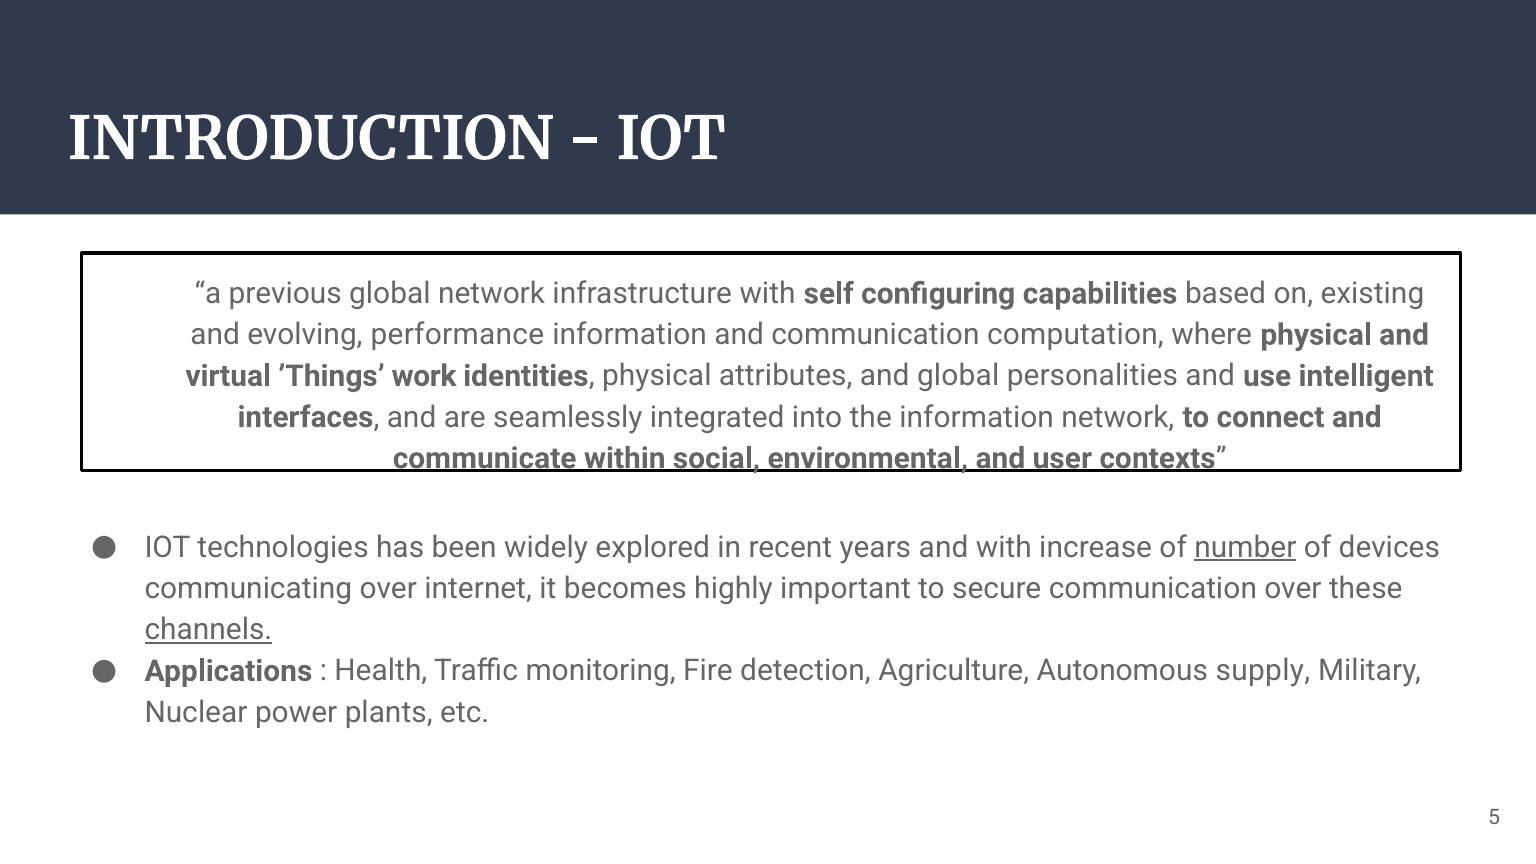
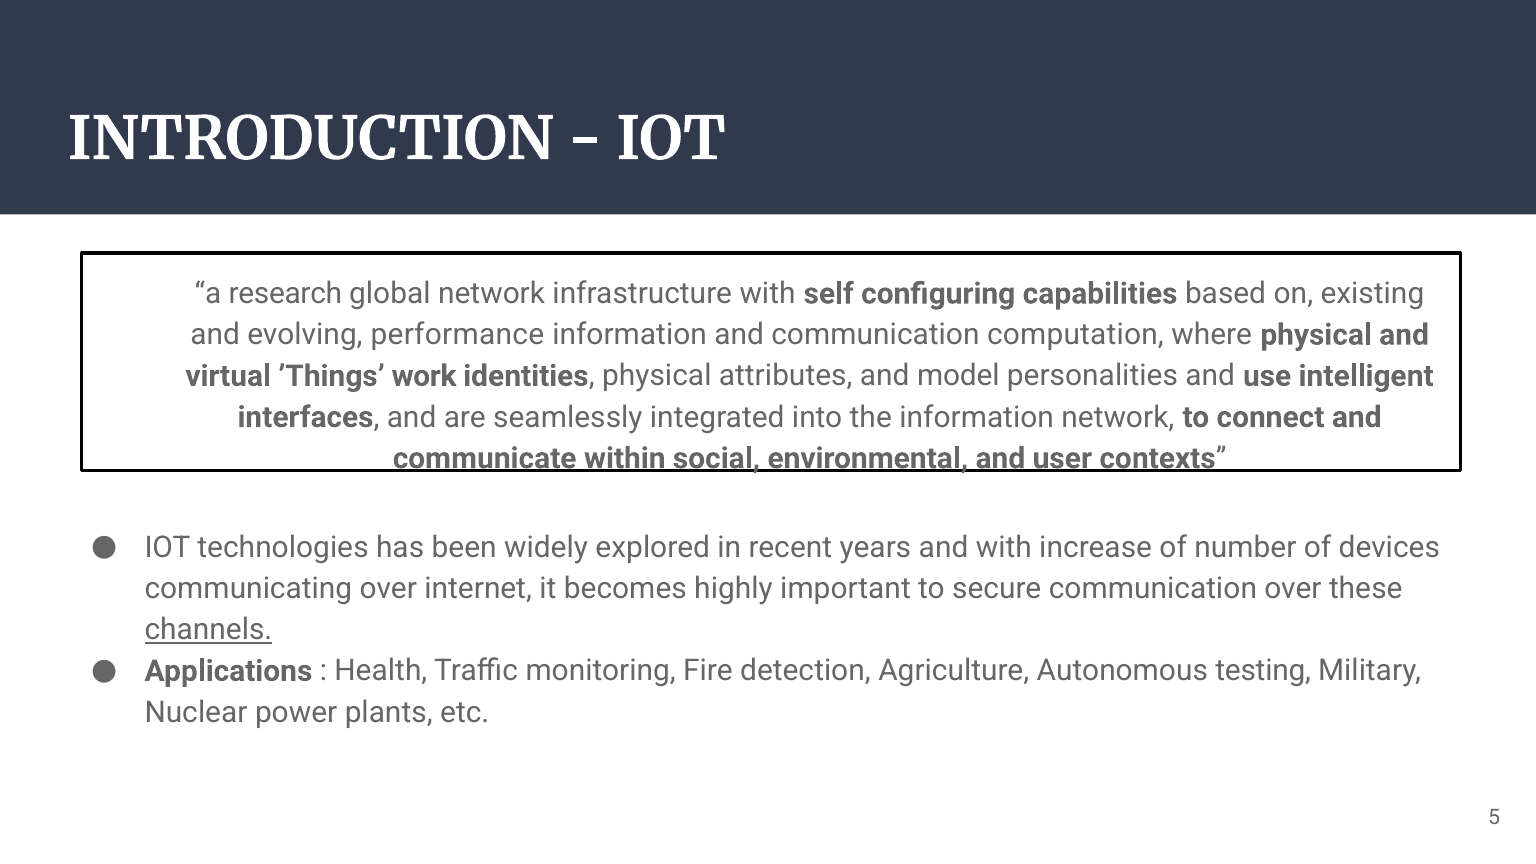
previous: previous -> research
and global: global -> model
number underline: present -> none
supply: supply -> testing
